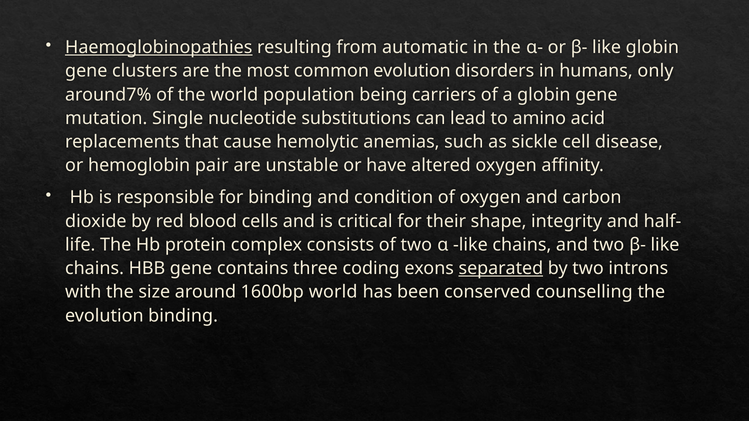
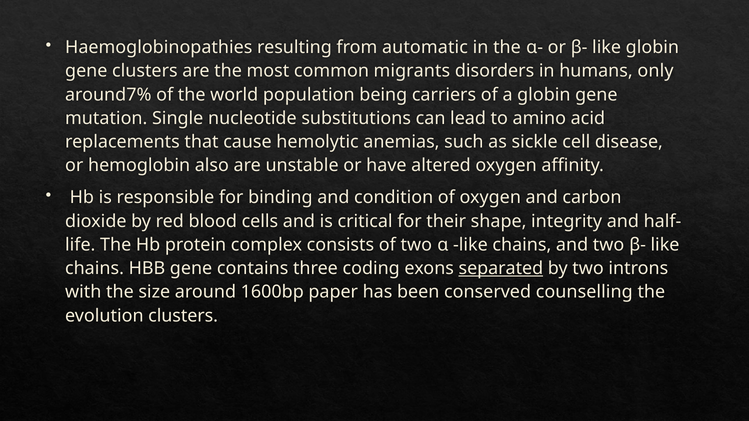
Haemoglobinopathies underline: present -> none
common evolution: evolution -> migrants
pair: pair -> also
1600bp world: world -> paper
evolution binding: binding -> clusters
